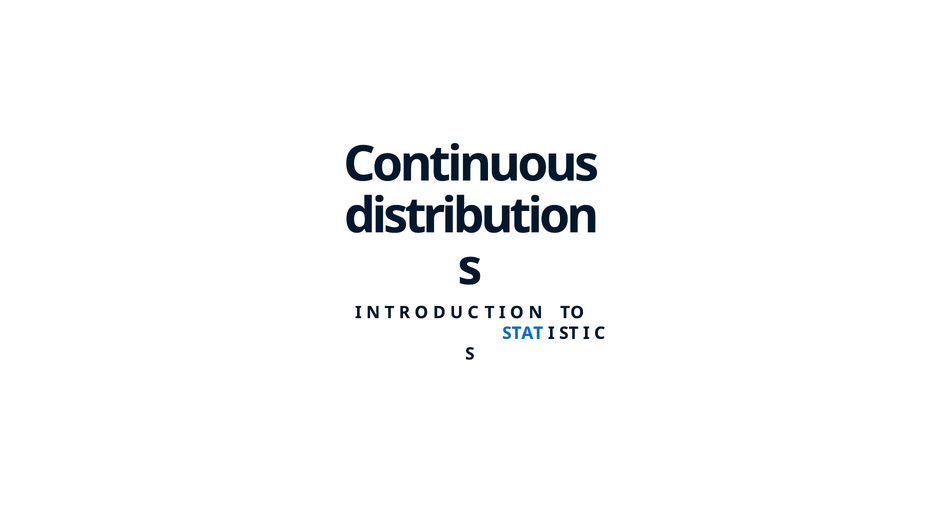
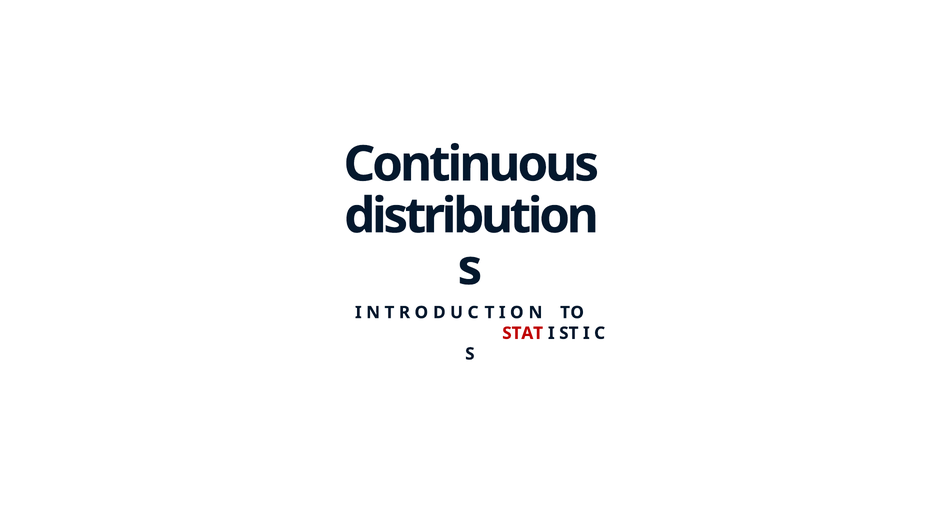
STAT colour: blue -> red
